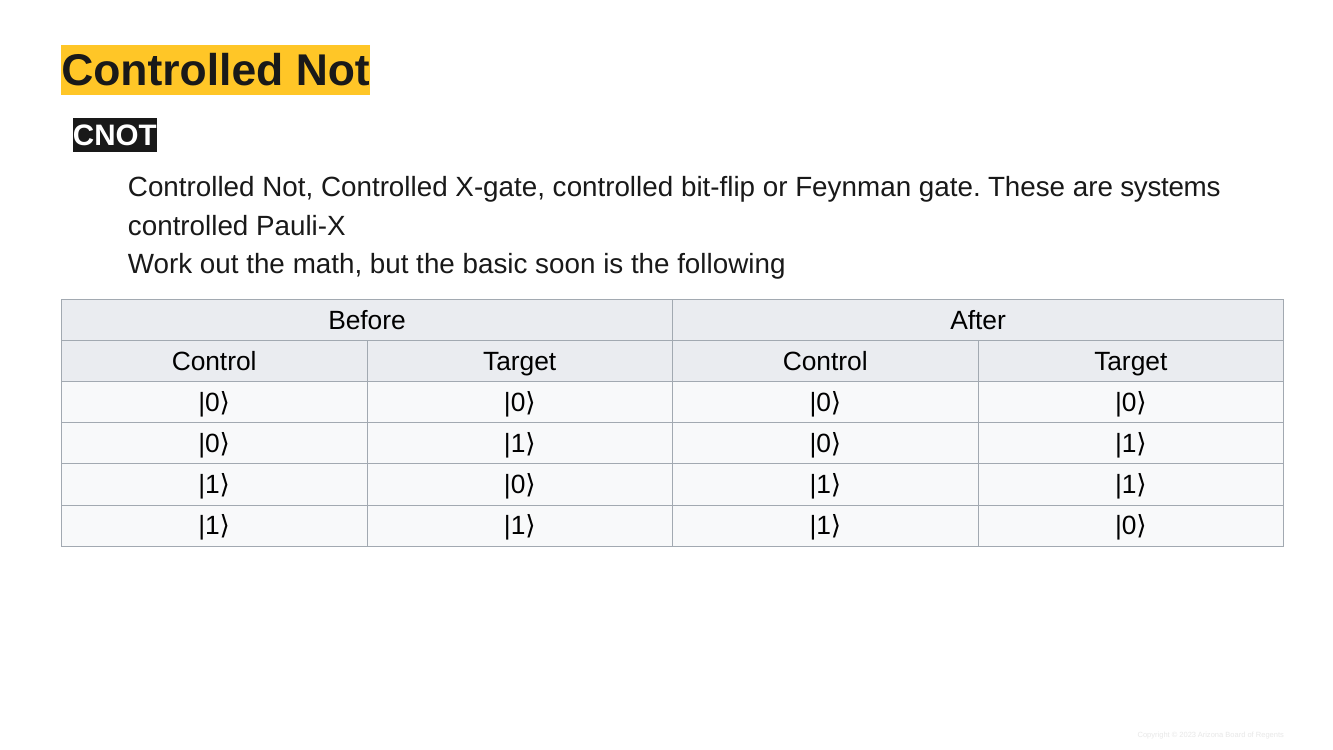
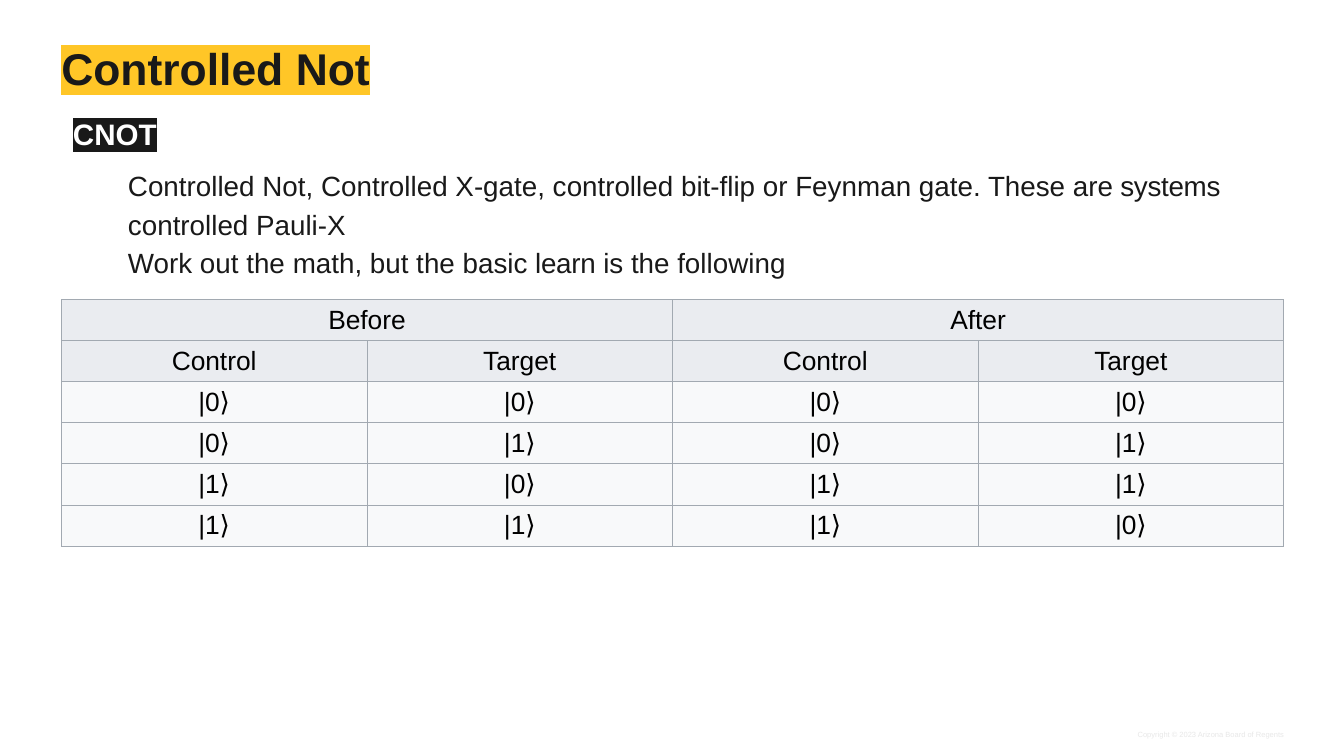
soon: soon -> learn
